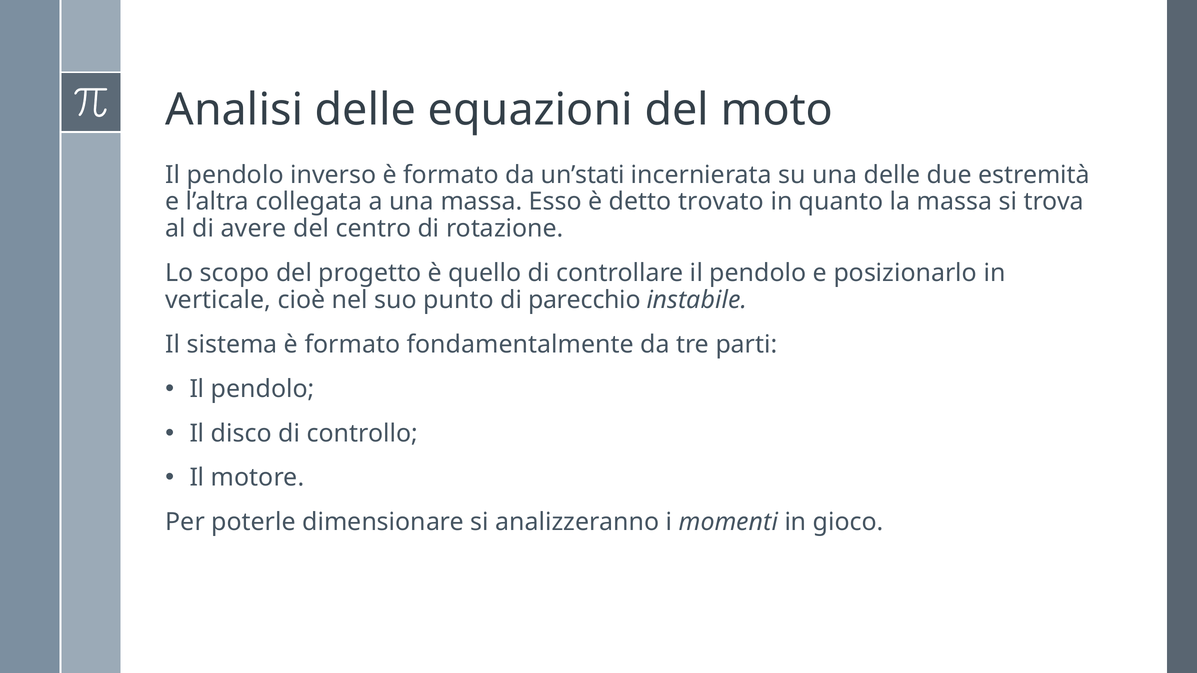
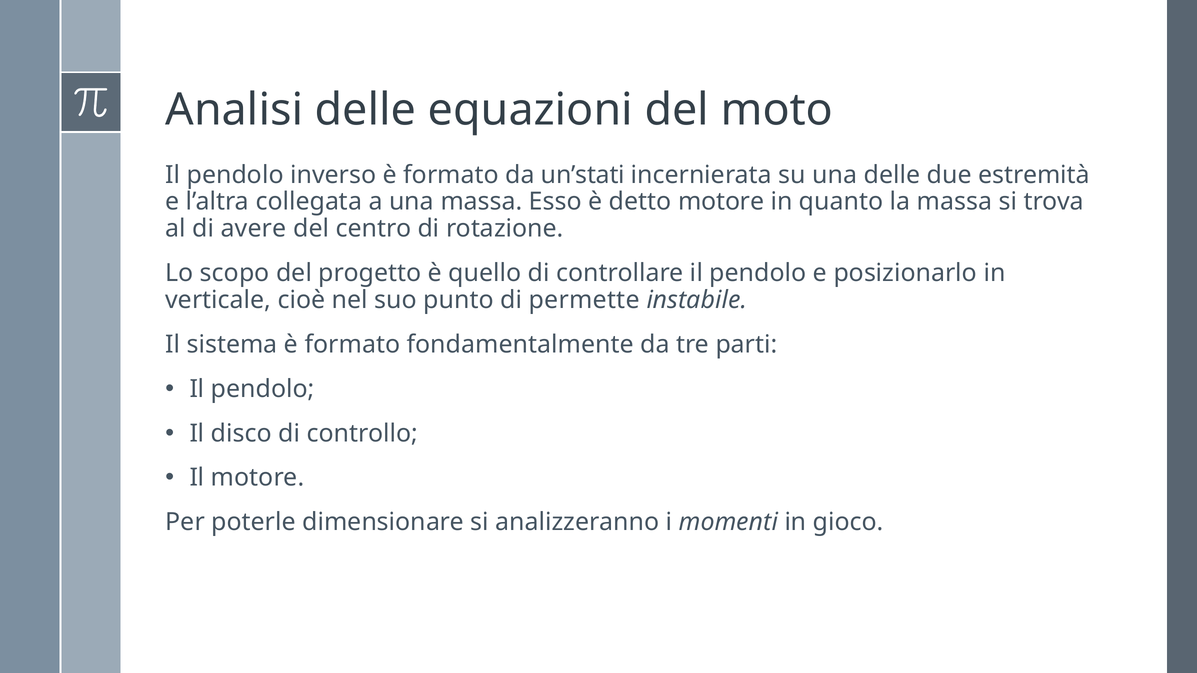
detto trovato: trovato -> motore
parecchio: parecchio -> permette
